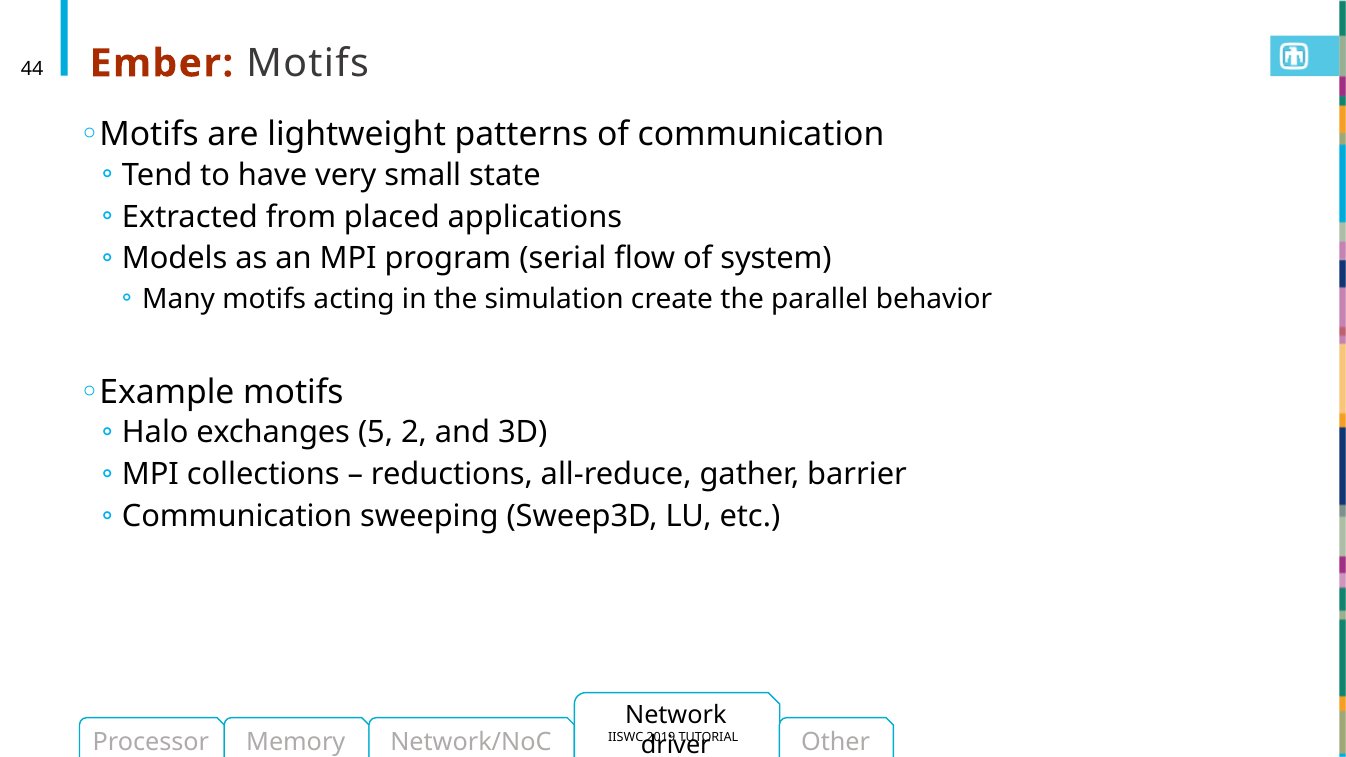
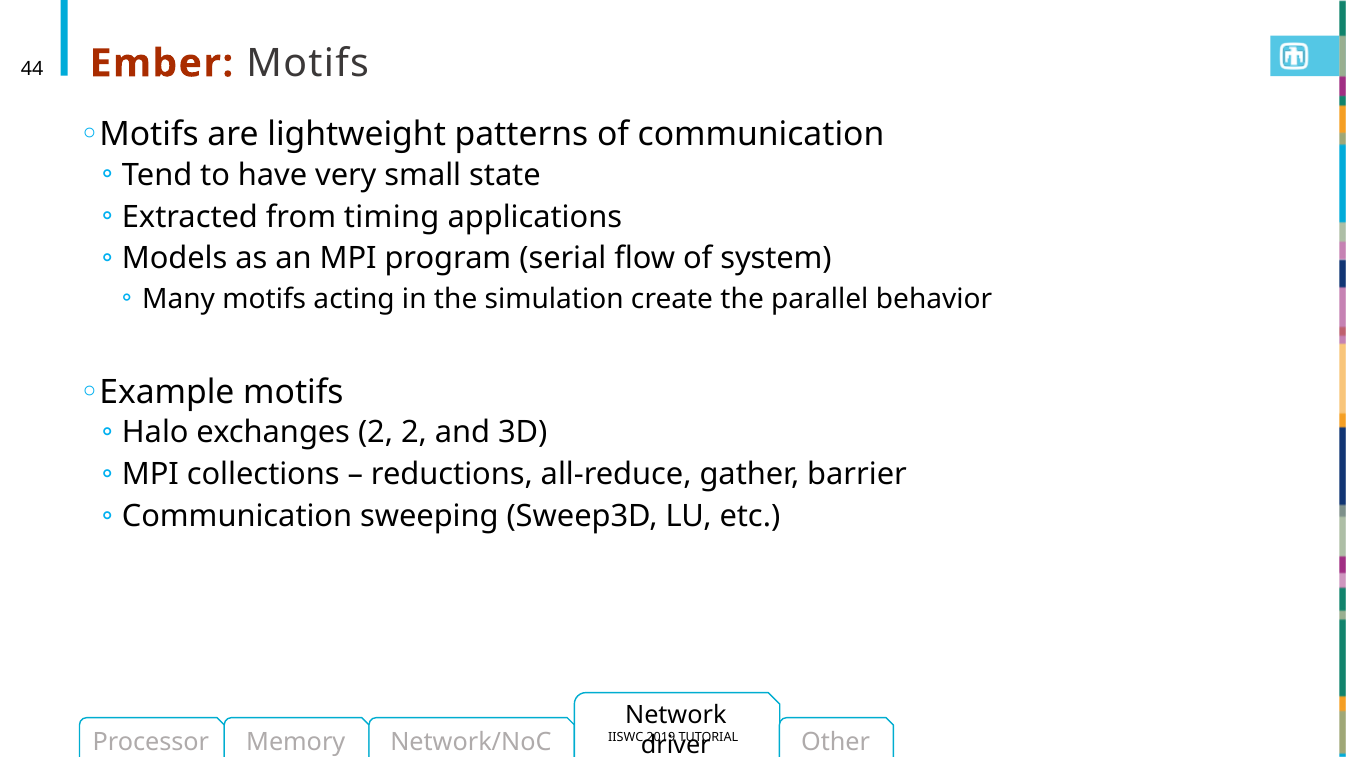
placed: placed -> timing
exchanges 5: 5 -> 2
